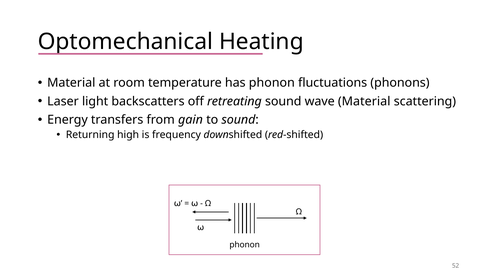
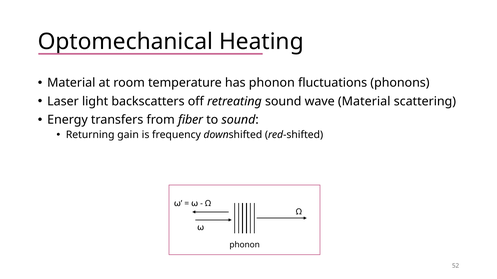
gain: gain -> fiber
high: high -> gain
